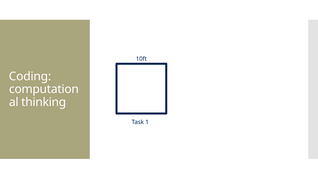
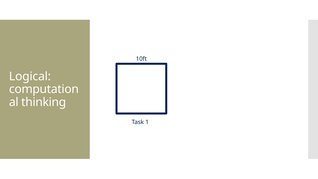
Coding: Coding -> Logical
